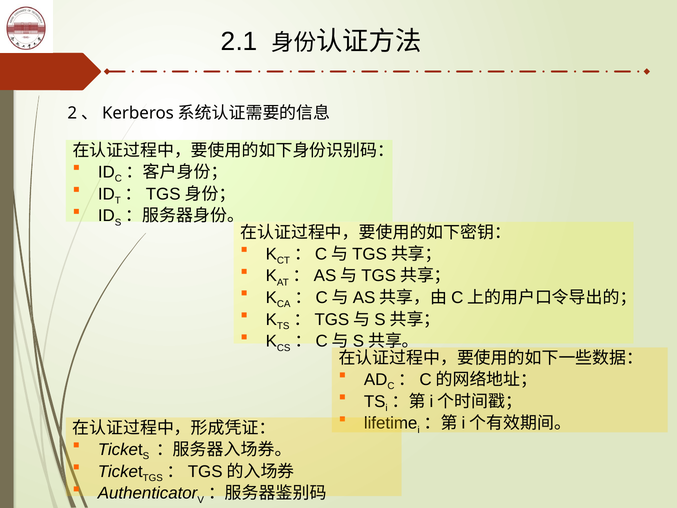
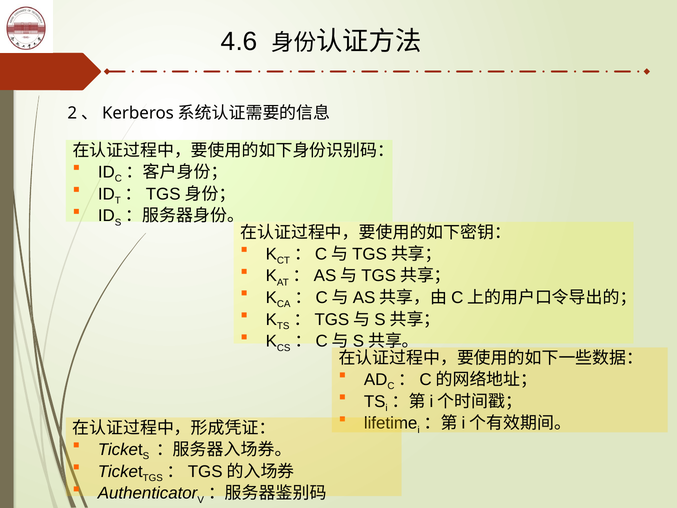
2.1: 2.1 -> 4.6
